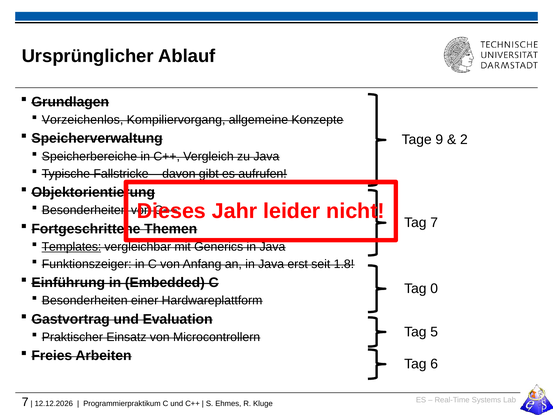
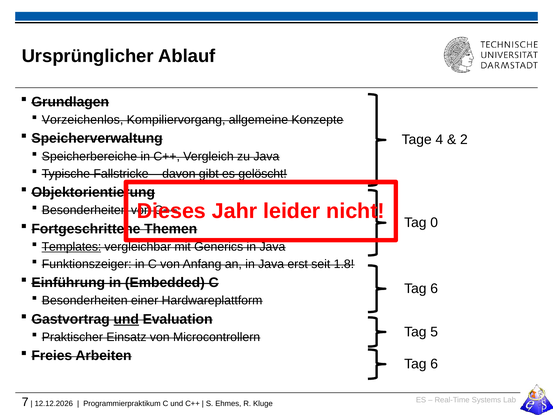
9: 9 -> 4
aufrufen: aufrufen -> gelöscht
Tag 7: 7 -> 0
0 at (434, 289): 0 -> 6
und at (126, 319) underline: none -> present
